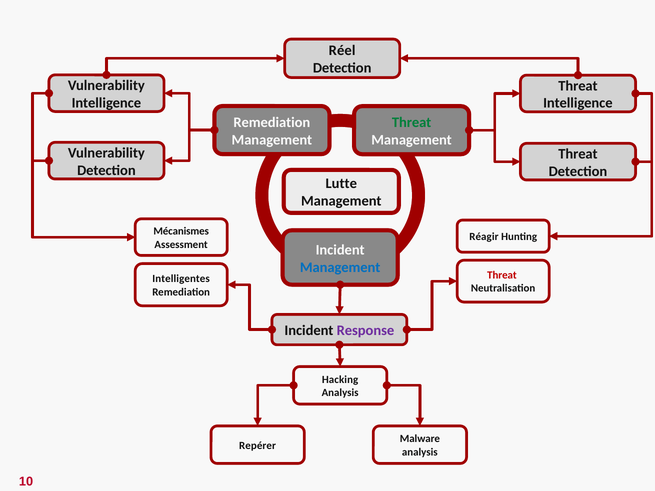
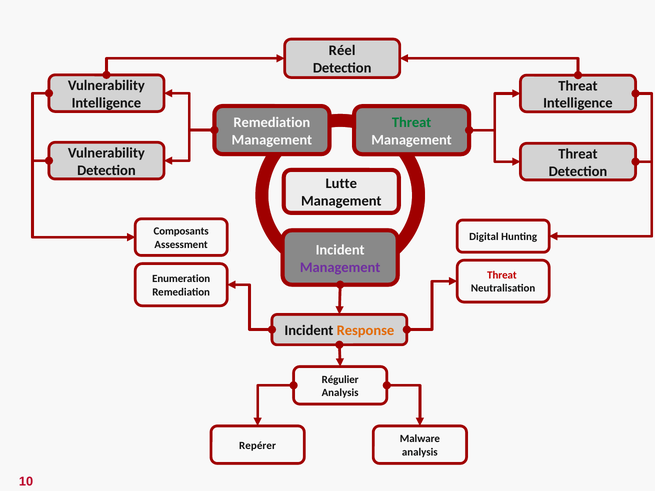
Mécanismes: Mécanismes -> Composants
Réagir: Réagir -> Digital
Management at (340, 267) colour: blue -> purple
Intelligentes: Intelligentes -> Enumeration
Response colour: purple -> orange
Hacking: Hacking -> Régulier
